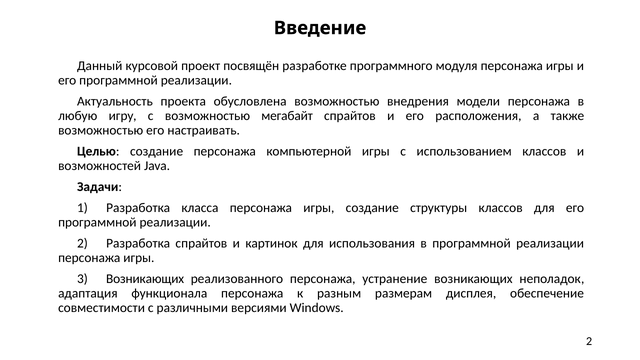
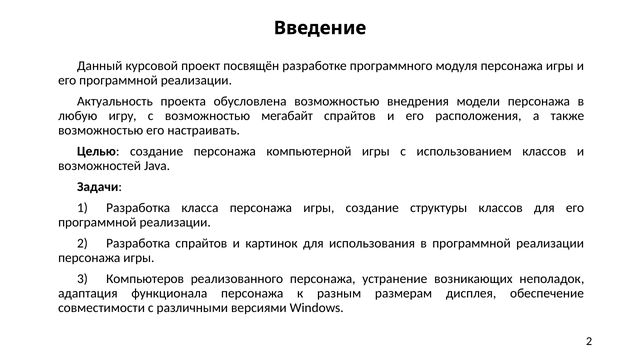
3 Возникающих: Возникающих -> Компьютеров
